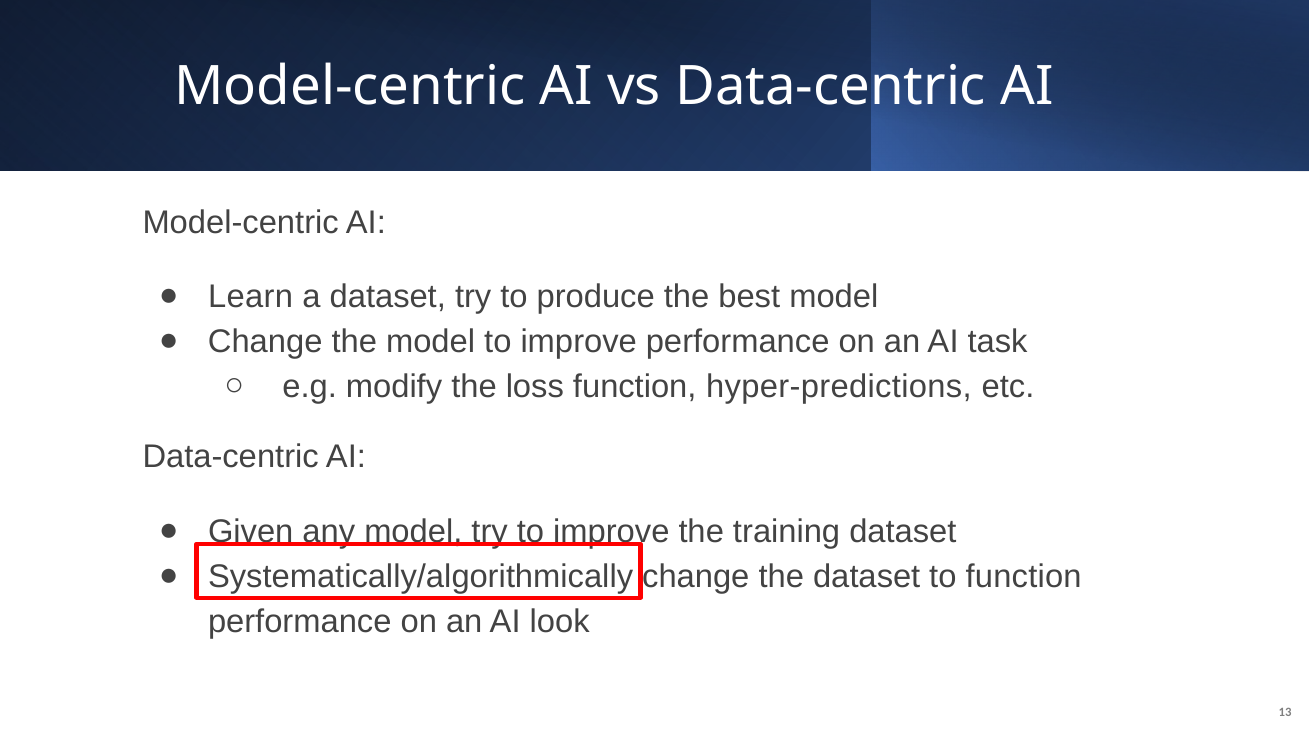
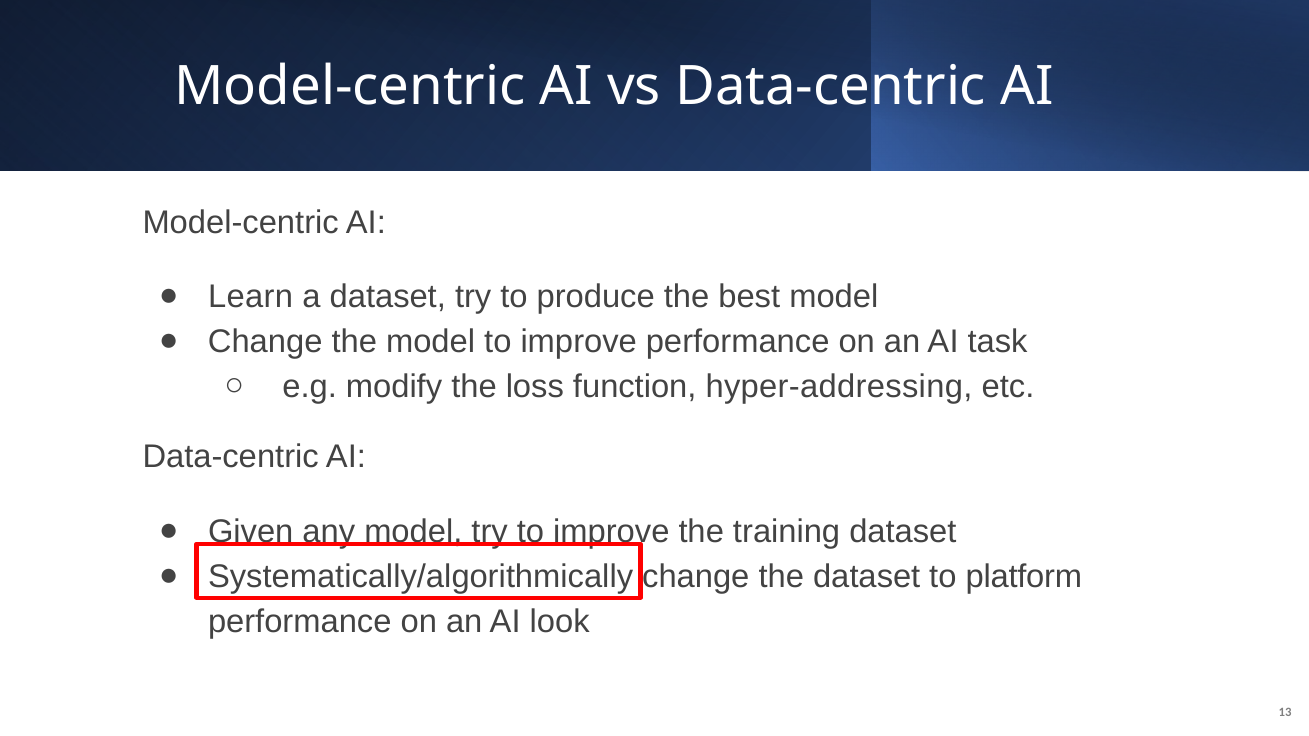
hyper-predictions: hyper-predictions -> hyper-addressing
to function: function -> platform
